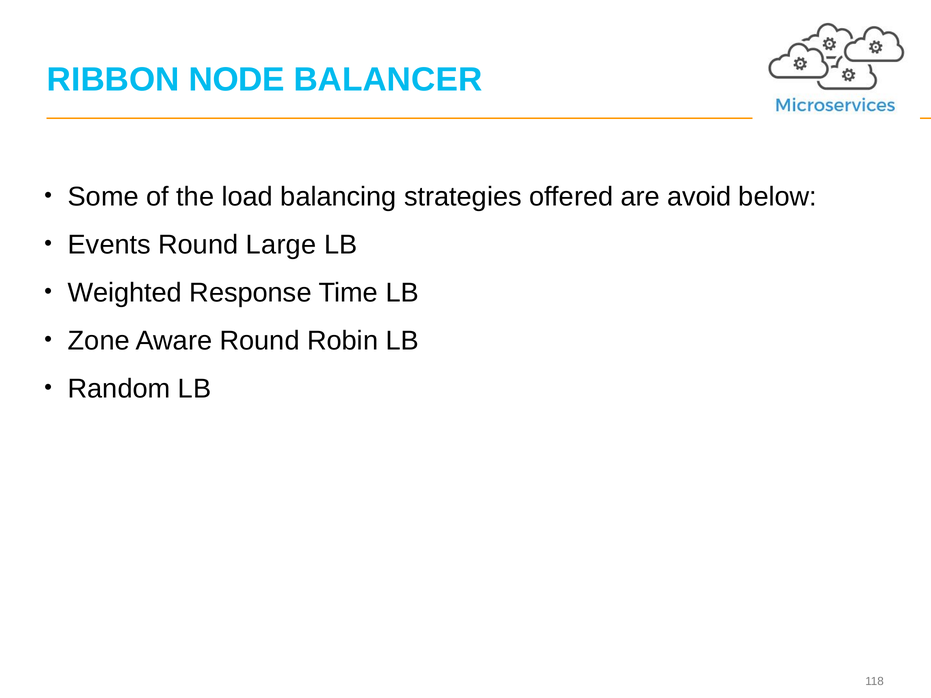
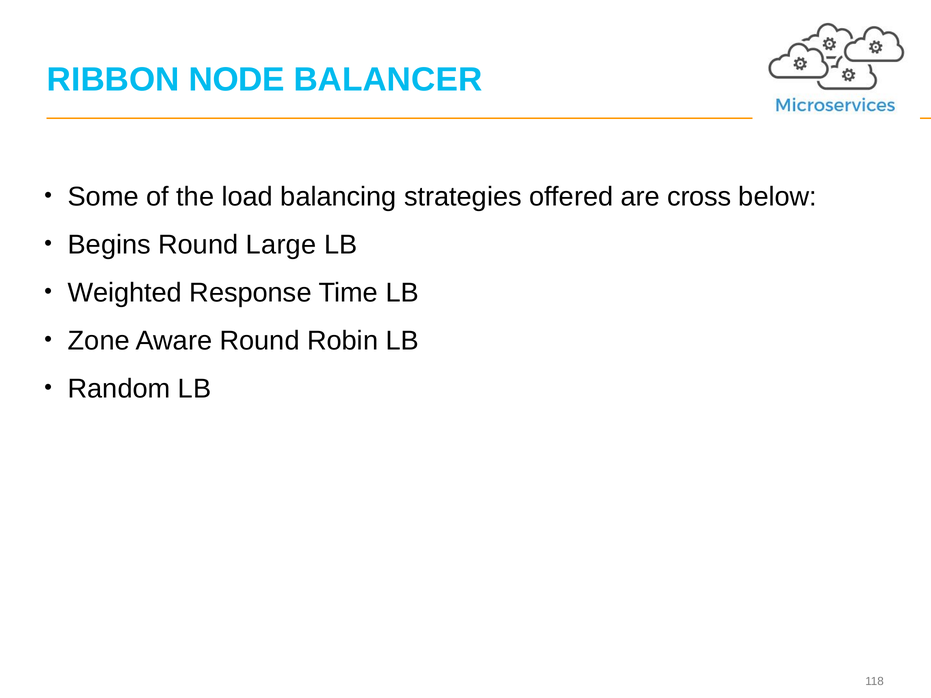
avoid: avoid -> cross
Events: Events -> Begins
